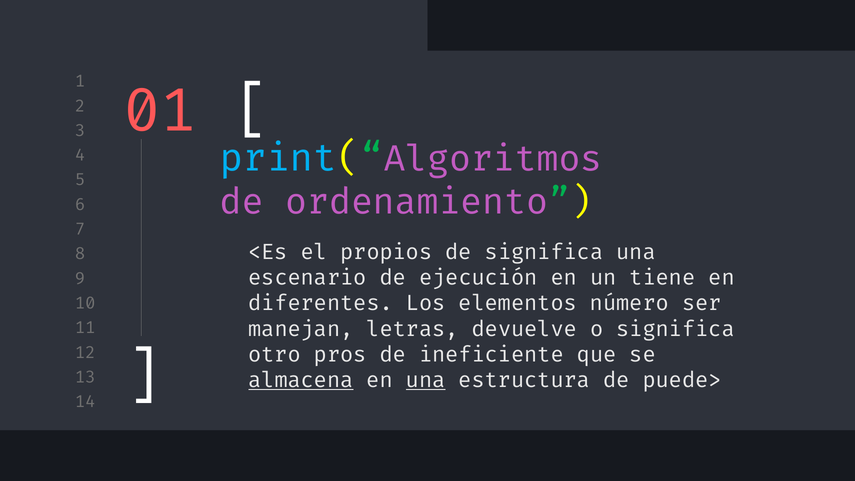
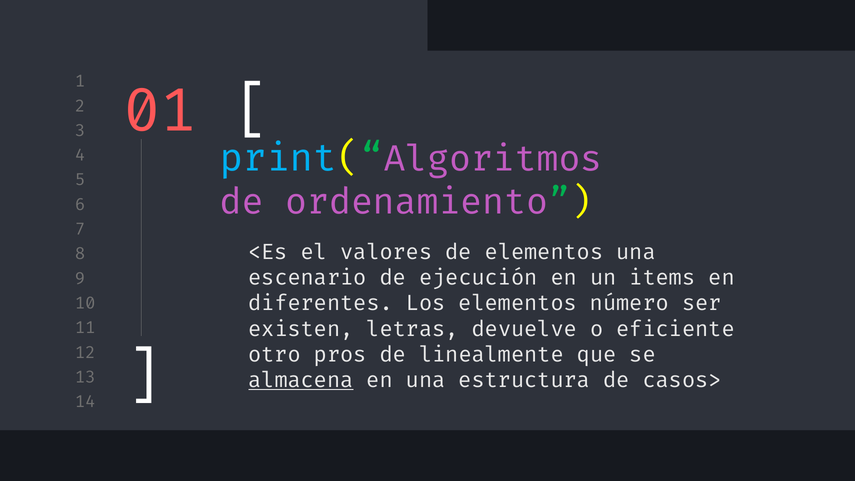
propios: propios -> valores
de significa: significa -> elementos
tiene: tiene -> items
manejan: manejan -> existen
o significa: significa -> eficiente
ineficiente: ineficiente -> linealmente
una at (426, 380) underline: present -> none
puede>: puede> -> casos>
